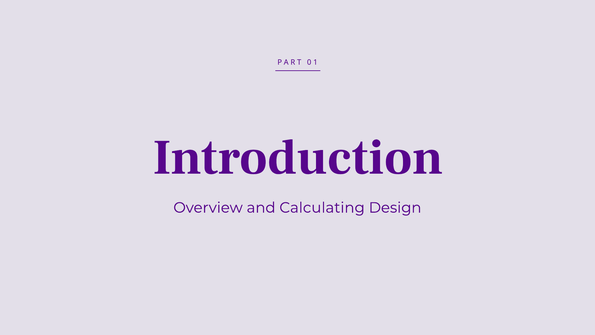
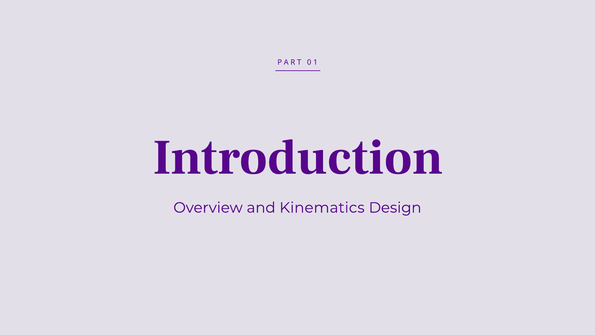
Calculating: Calculating -> Kinematics
